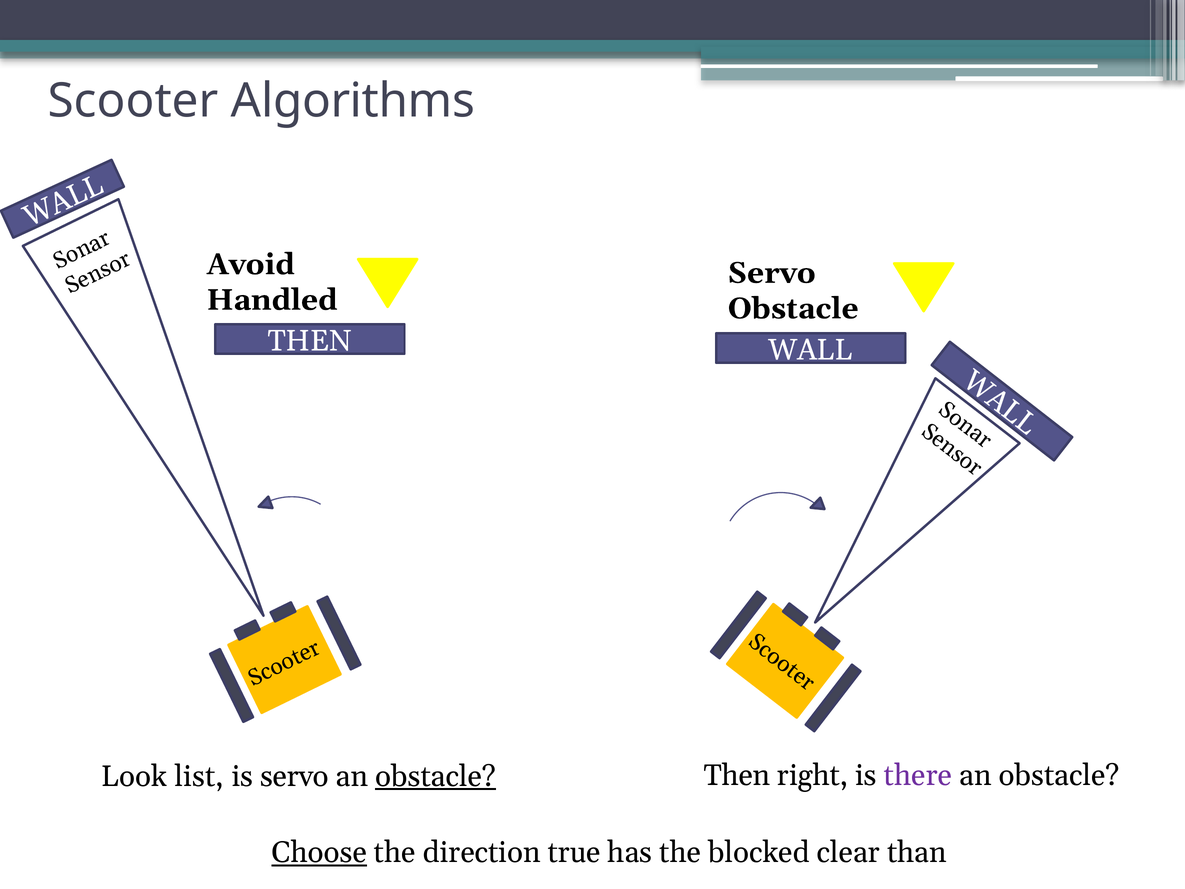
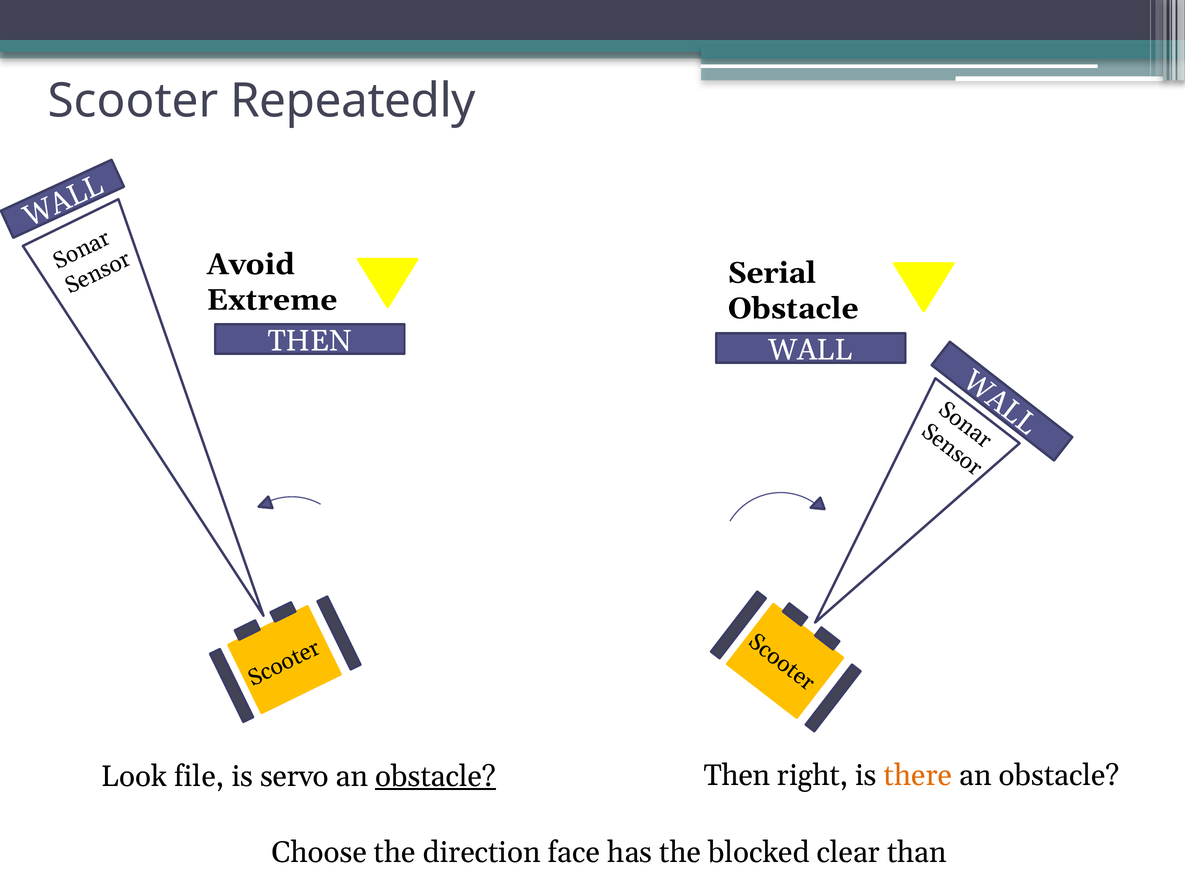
Algorithms: Algorithms -> Repeatedly
Servo at (772, 273): Servo -> Serial
Handled: Handled -> Extreme
there colour: purple -> orange
list: list -> file
Choose underline: present -> none
true: true -> face
